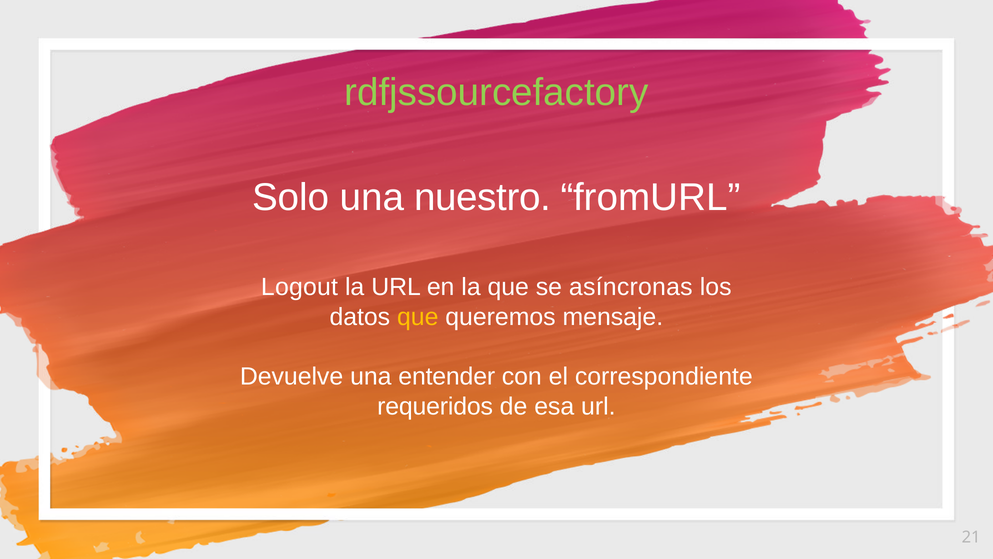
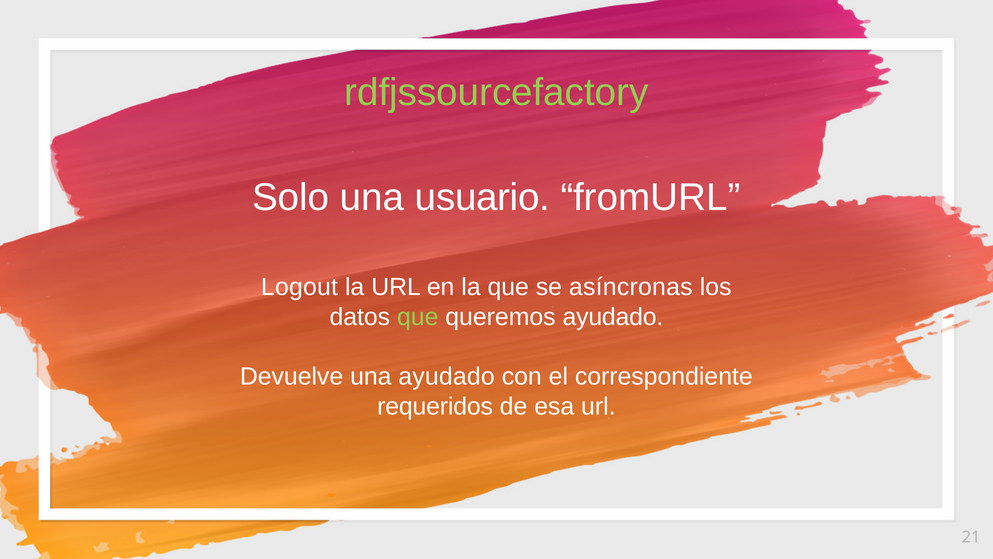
nuestro: nuestro -> usuario
que at (418, 317) colour: yellow -> light green
queremos mensaje: mensaje -> ayudado
una entender: entender -> ayudado
